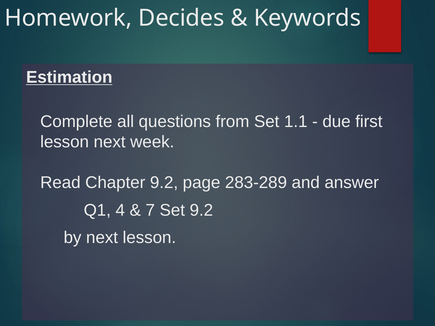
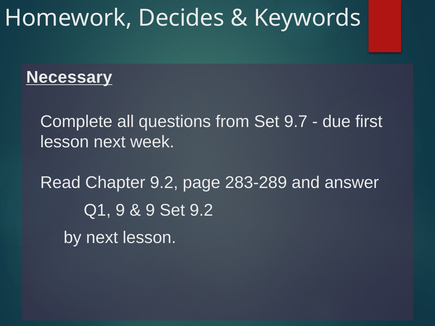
Estimation: Estimation -> Necessary
1.1: 1.1 -> 9.7
Q1 4: 4 -> 9
7 at (150, 210): 7 -> 9
